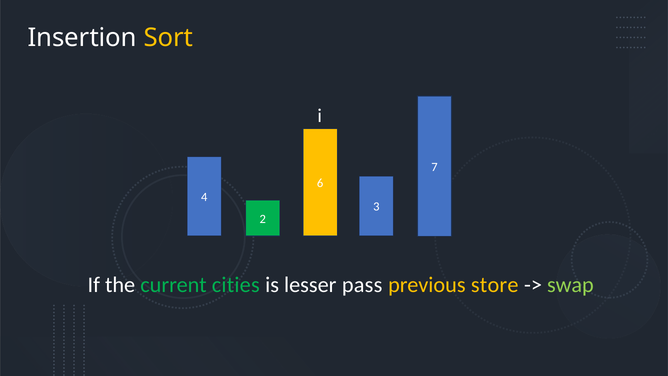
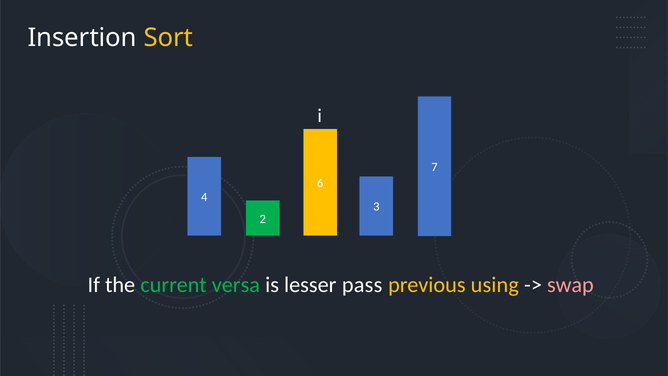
cities: cities -> versa
store: store -> using
swap colour: light green -> pink
